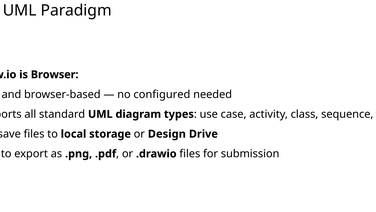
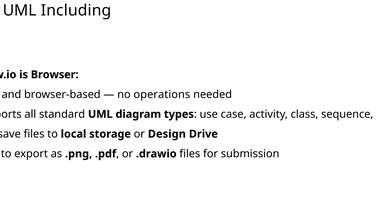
Paradigm: Paradigm -> Including
configured: configured -> operations
